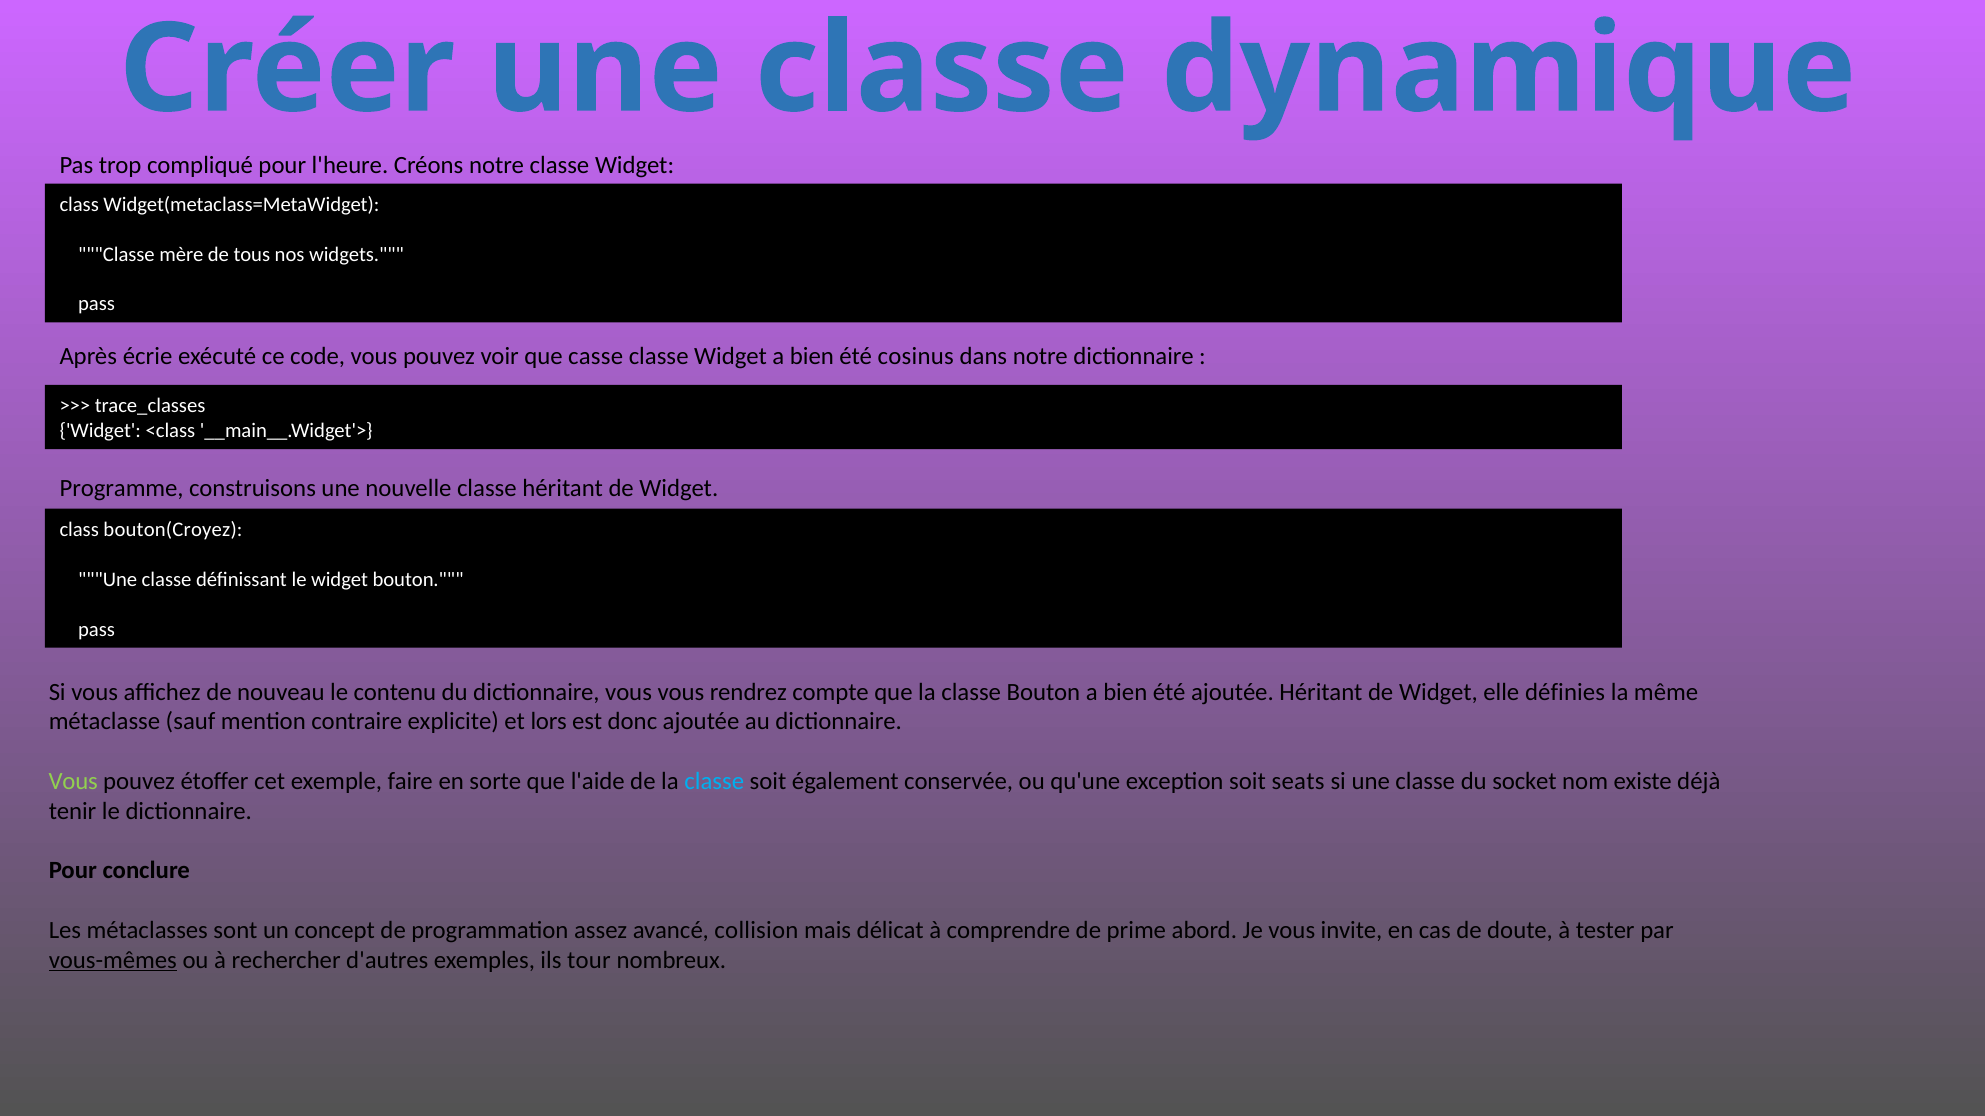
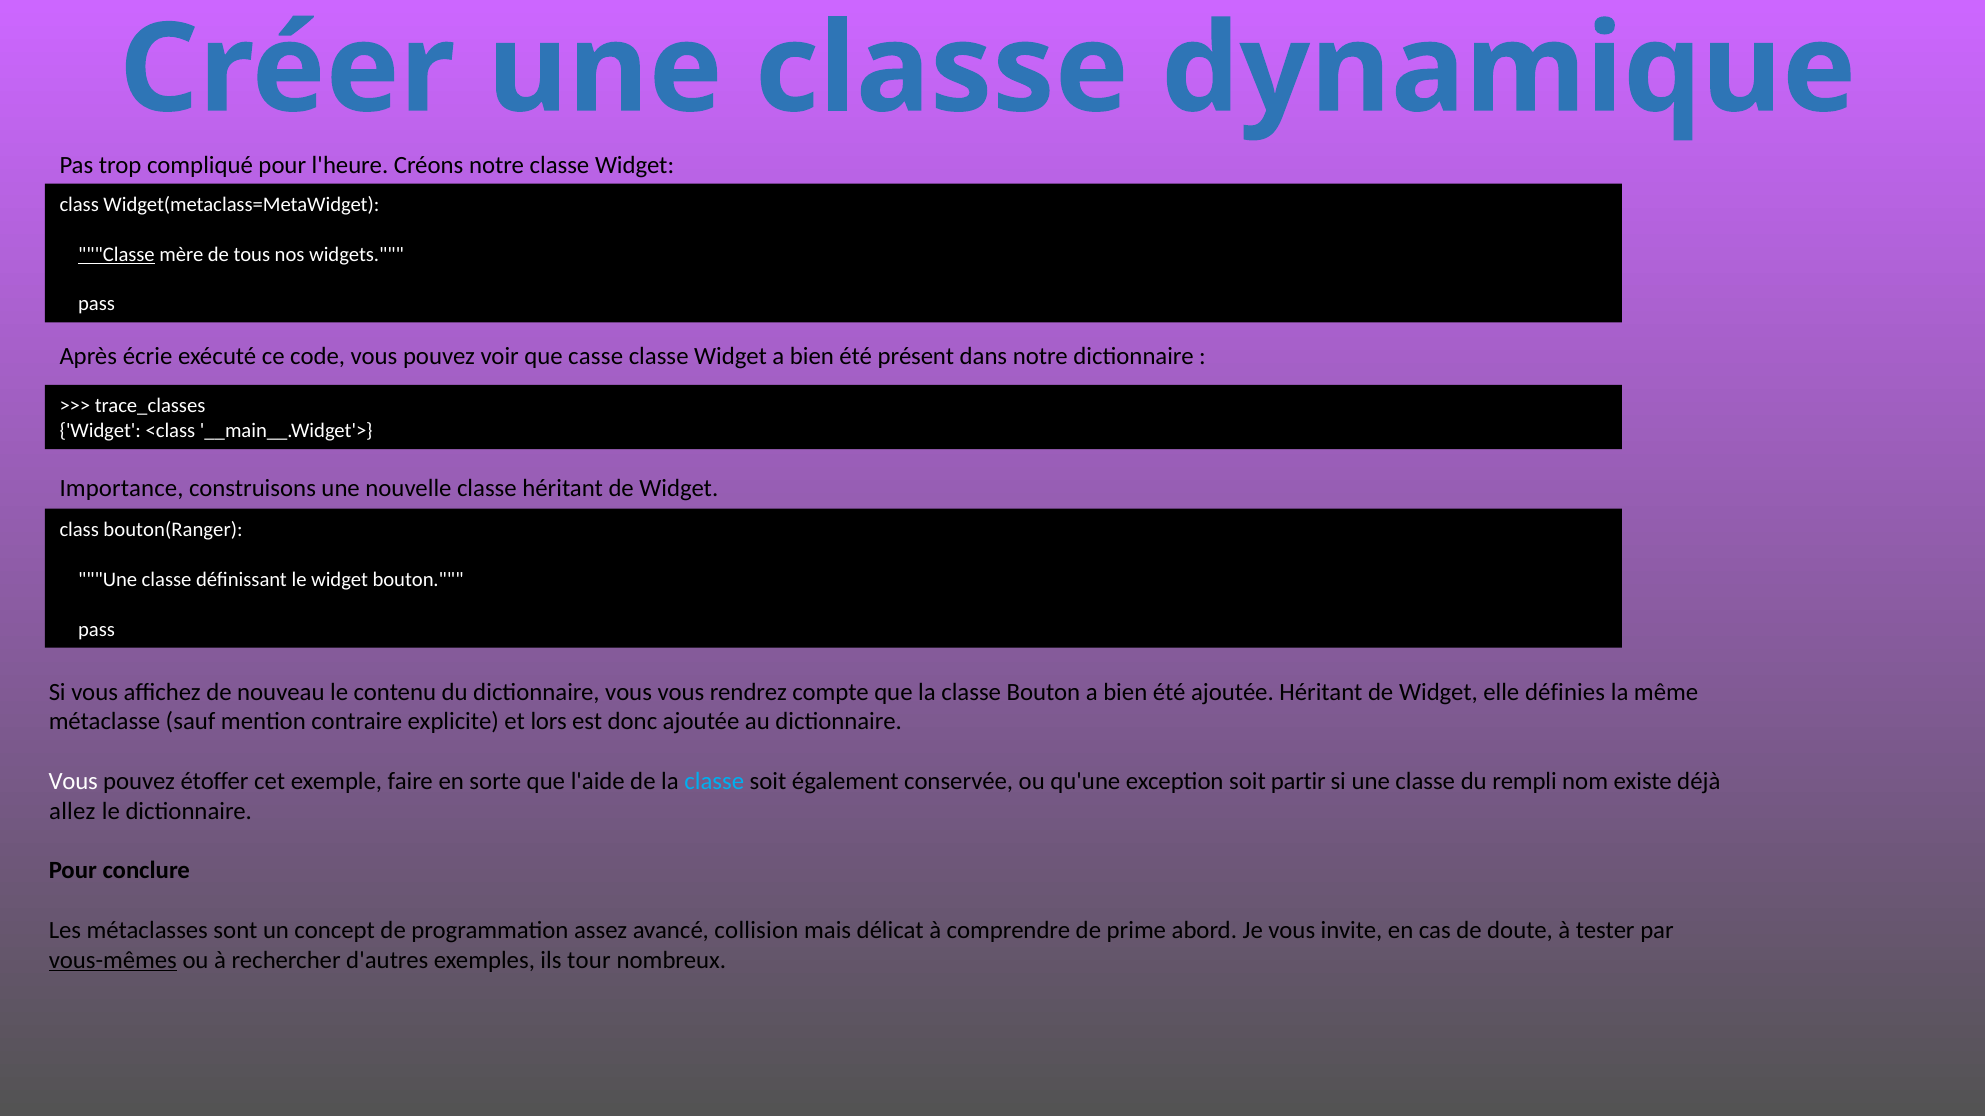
Classe at (116, 255) underline: none -> present
cosinus: cosinus -> présent
Programme: Programme -> Importance
bouton(Croyez: bouton(Croyez -> bouton(Ranger
Vous at (73, 782) colour: light green -> white
seats: seats -> partir
socket: socket -> rempli
tenir: tenir -> allez
